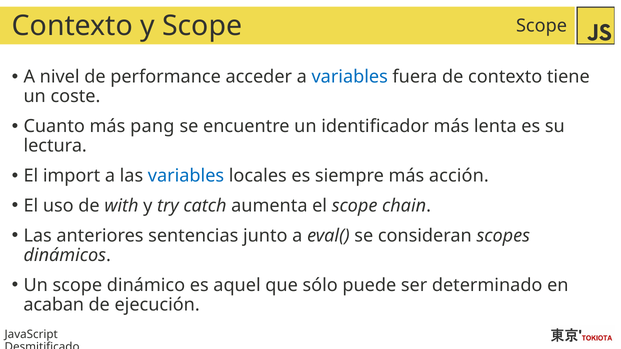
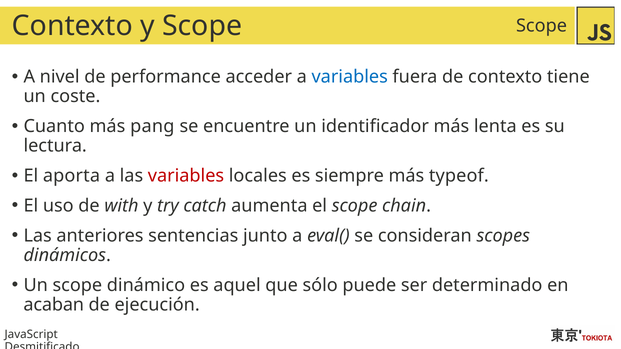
import: import -> aporta
variables at (186, 176) colour: blue -> red
acción: acción -> typeof
